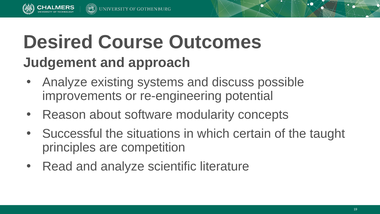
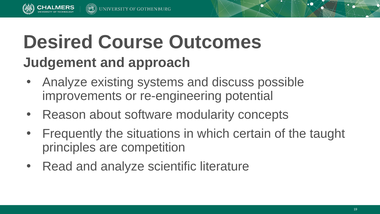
Successful: Successful -> Frequently
